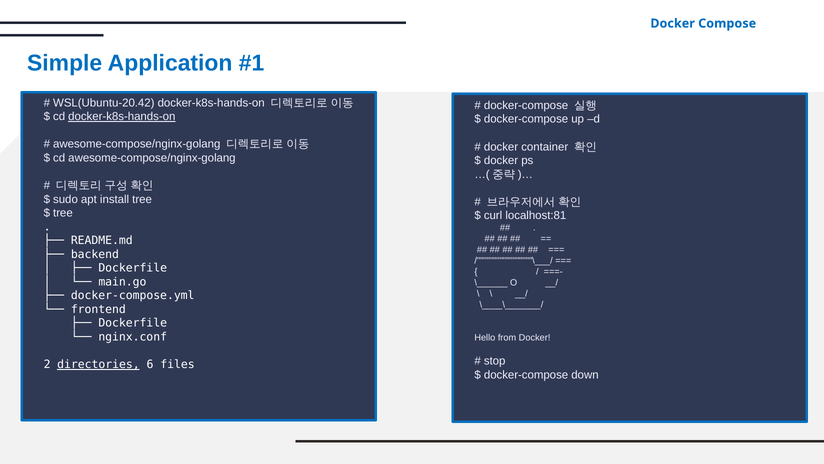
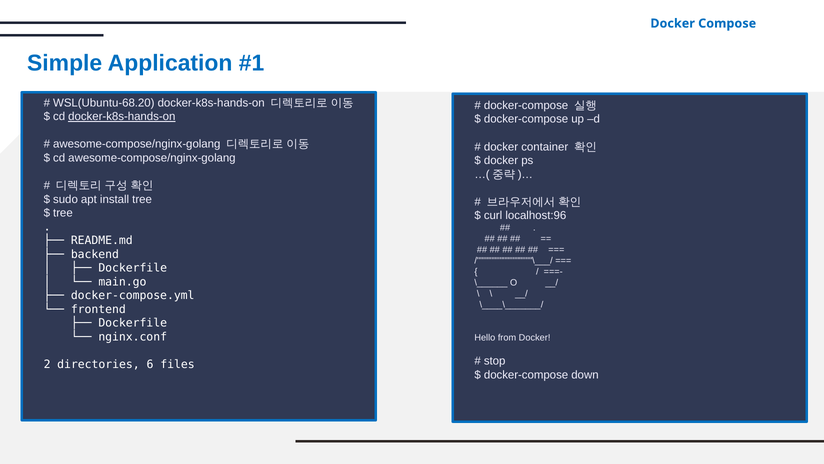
WSL(Ubuntu-20.42: WSL(Ubuntu-20.42 -> WSL(Ubuntu-68.20
localhost:81: localhost:81 -> localhost:96
directories underline: present -> none
